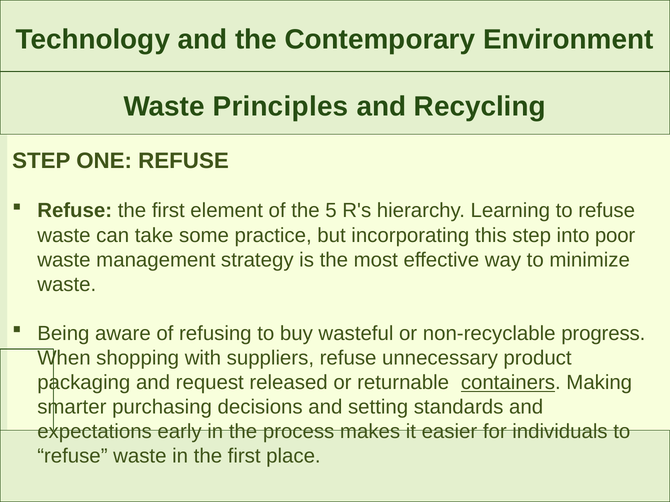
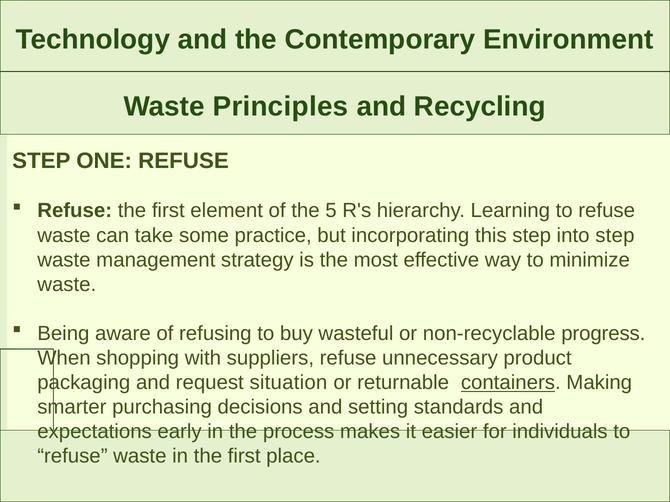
into poor: poor -> step
released: released -> situation
